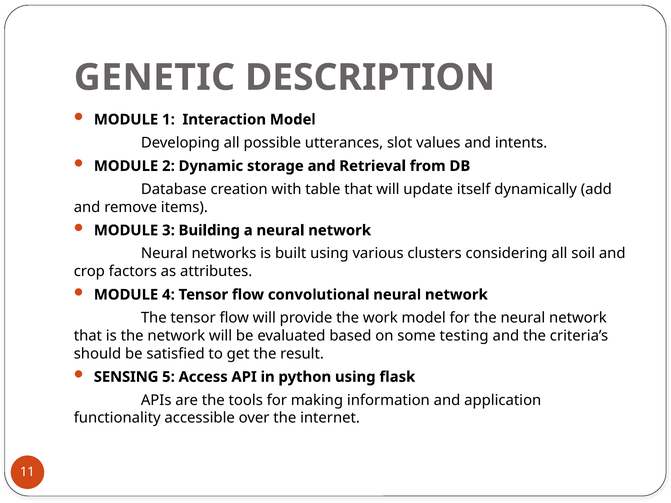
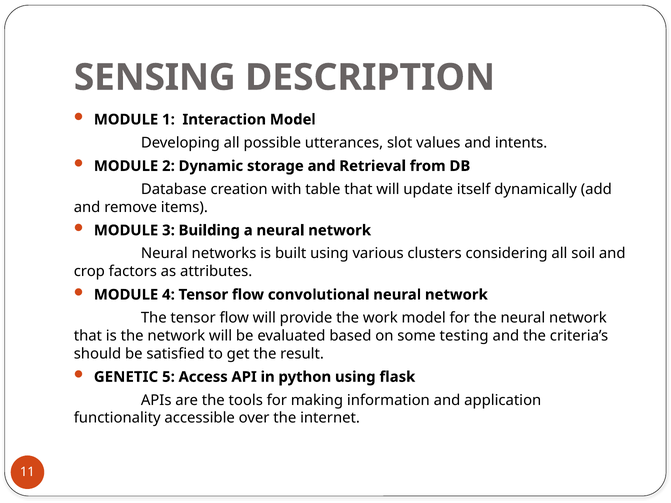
GENETIC: GENETIC -> SENSING
SENSING: SENSING -> GENETIC
